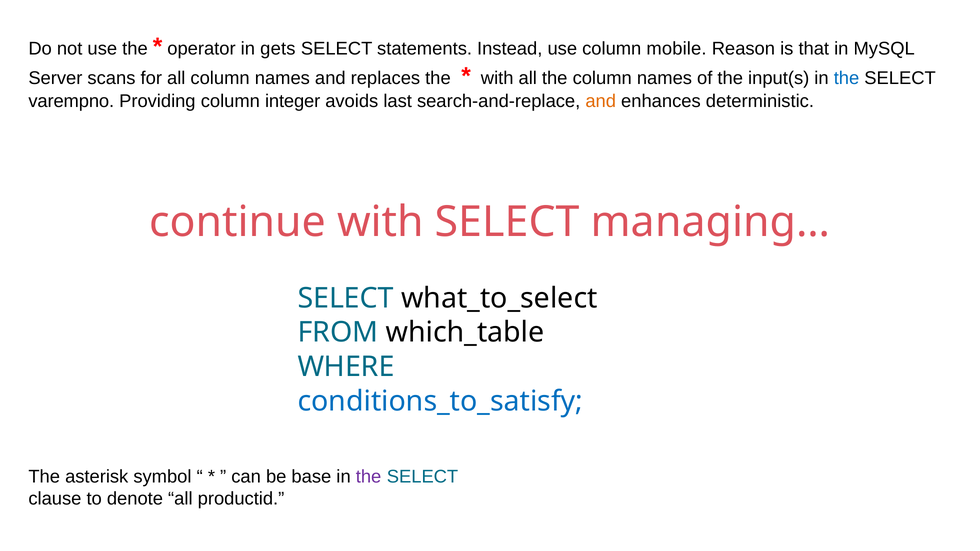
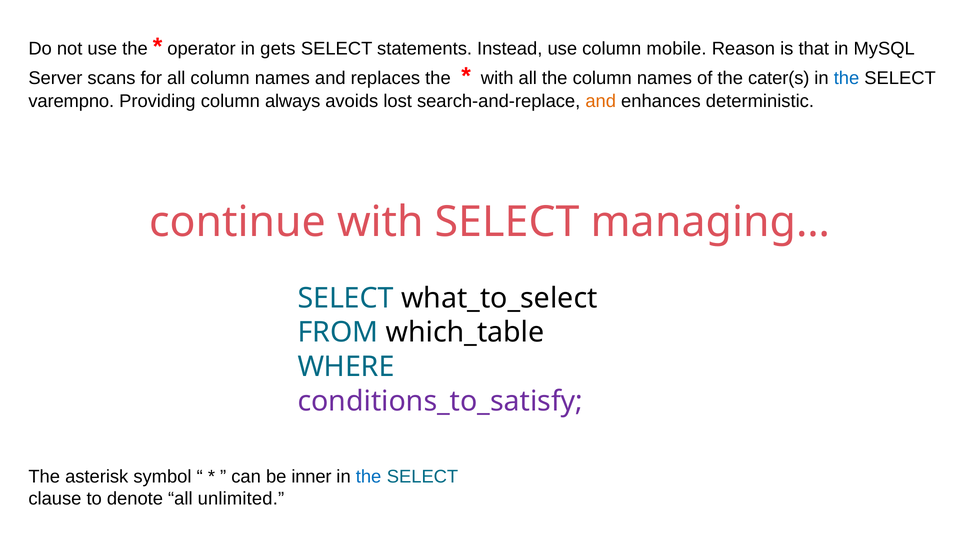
input(s: input(s -> cater(s
integer: integer -> always
last: last -> lost
conditions_to_satisfy colour: blue -> purple
base: base -> inner
the at (369, 477) colour: purple -> blue
productid: productid -> unlimited
